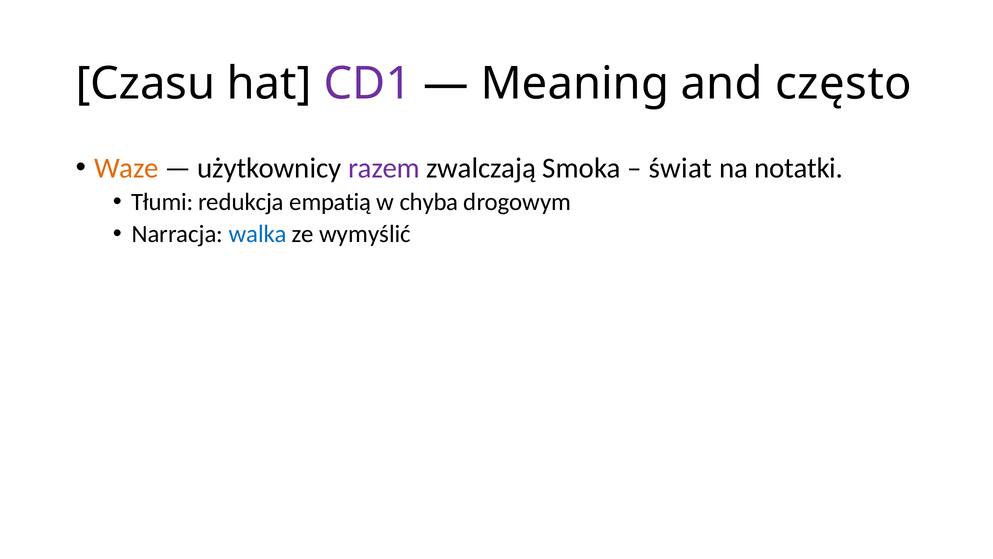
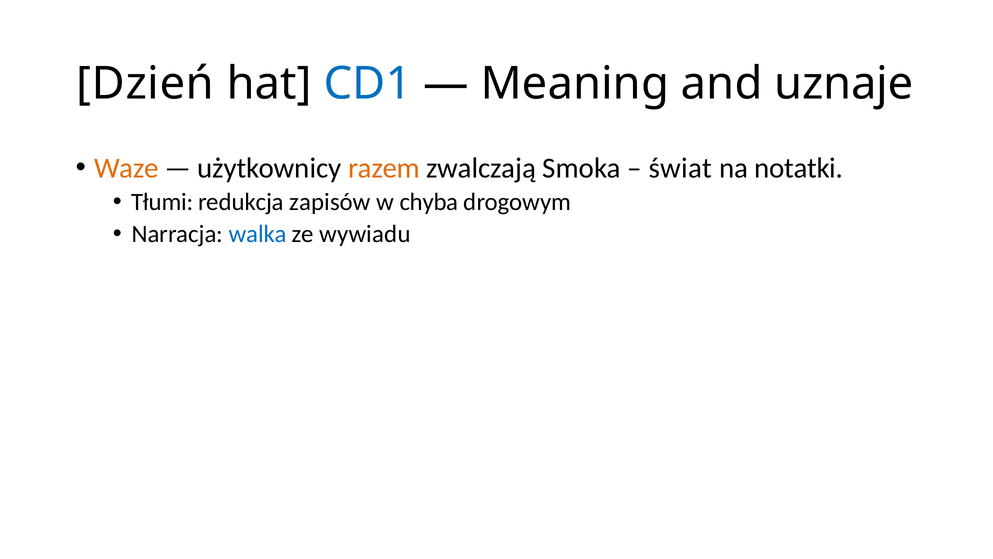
Czasu: Czasu -> Dzień
CD1 colour: purple -> blue
często: często -> uznaje
razem colour: purple -> orange
empatią: empatią -> zapisów
wymyślić: wymyślić -> wywiadu
